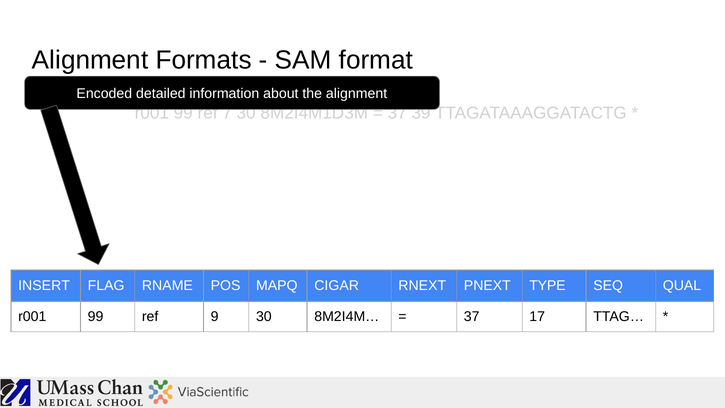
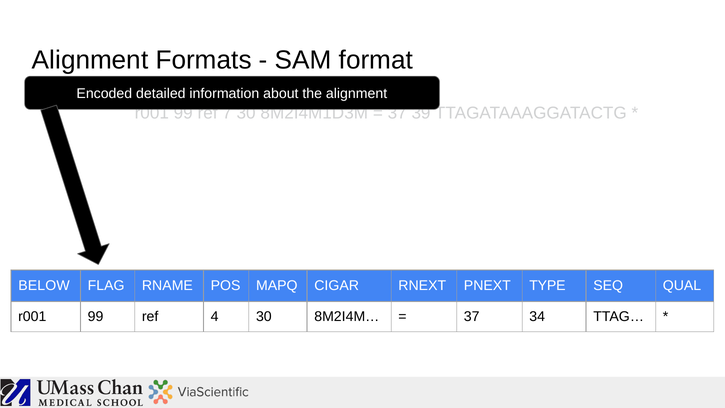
INSERT: INSERT -> BELOW
9: 9 -> 4
17: 17 -> 34
